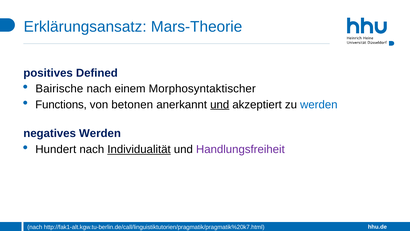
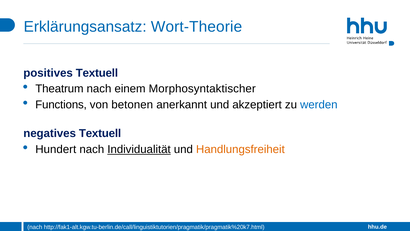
Mars-Theorie: Mars-Theorie -> Wort-Theorie
positives Defined: Defined -> Textuell
Bairische: Bairische -> Theatrum
und at (220, 105) underline: present -> none
negatives Werden: Werden -> Textuell
Handlungsfreiheit colour: purple -> orange
